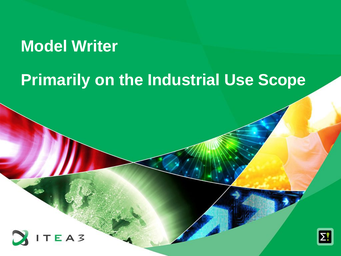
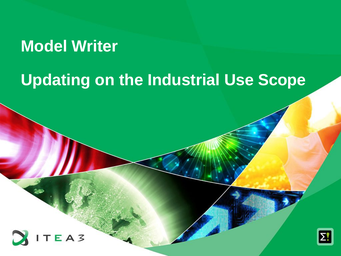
Primarily: Primarily -> Updating
